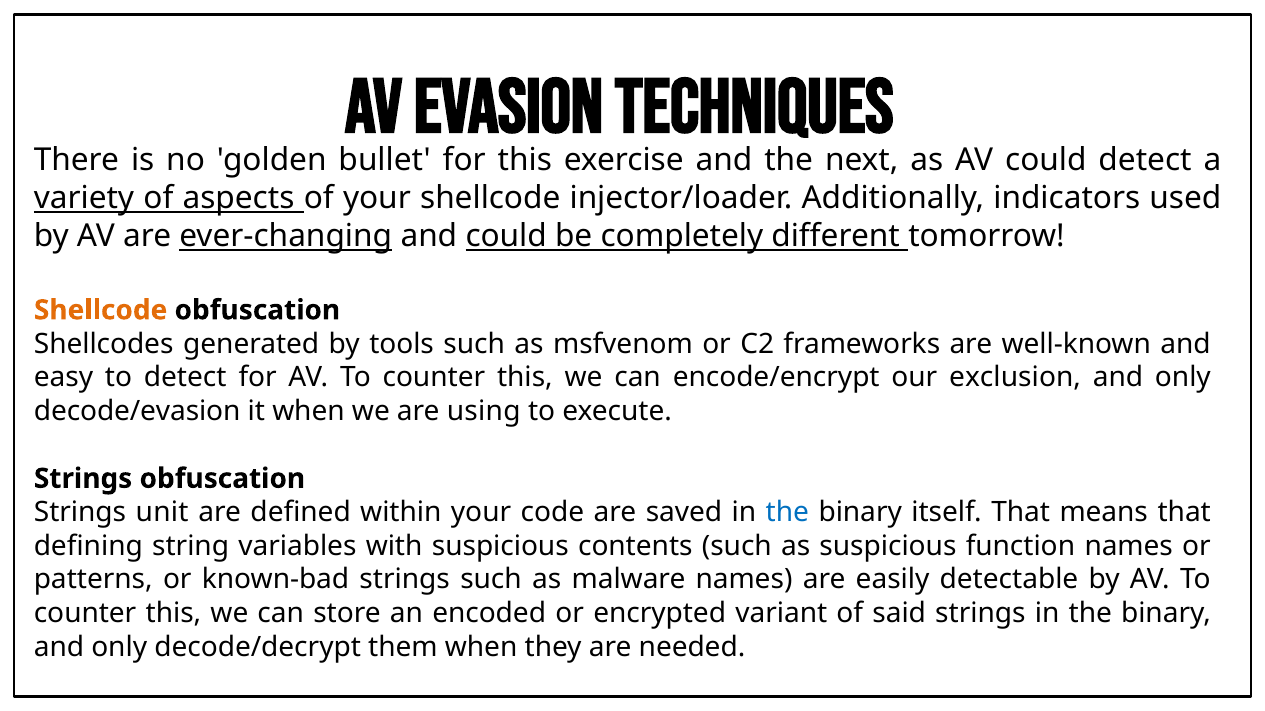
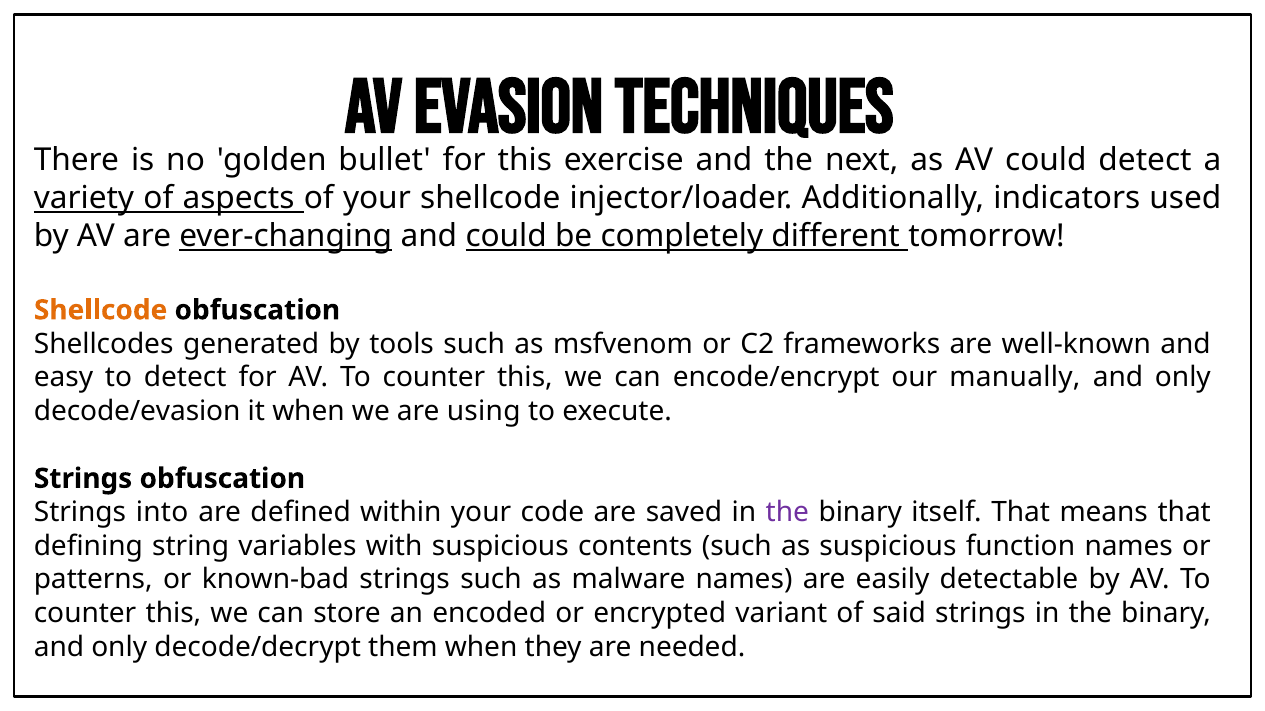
exclusion: exclusion -> manually
unit: unit -> into
the at (787, 513) colour: blue -> purple
